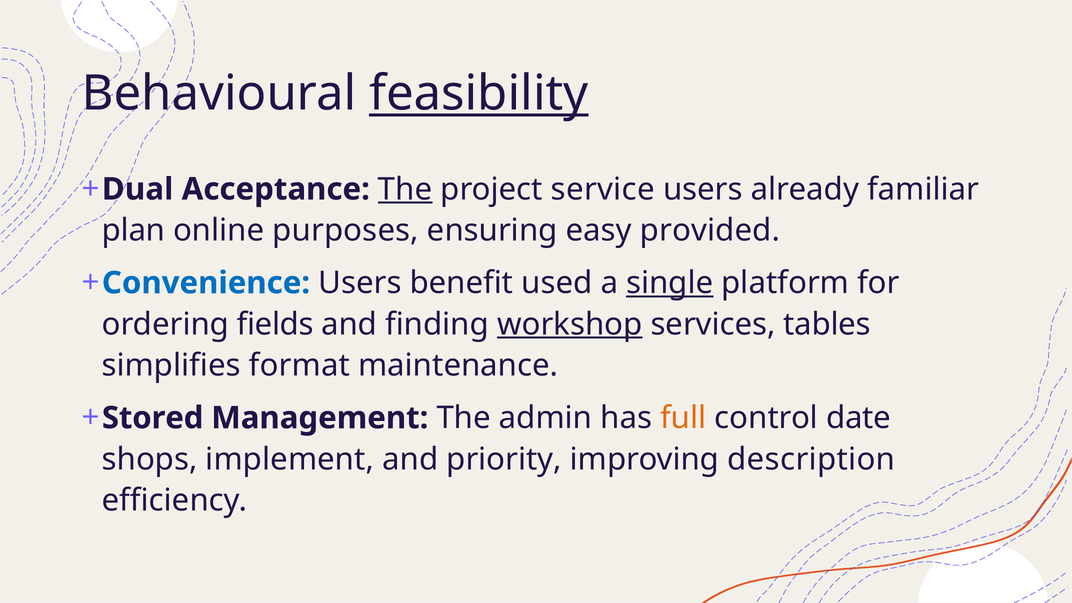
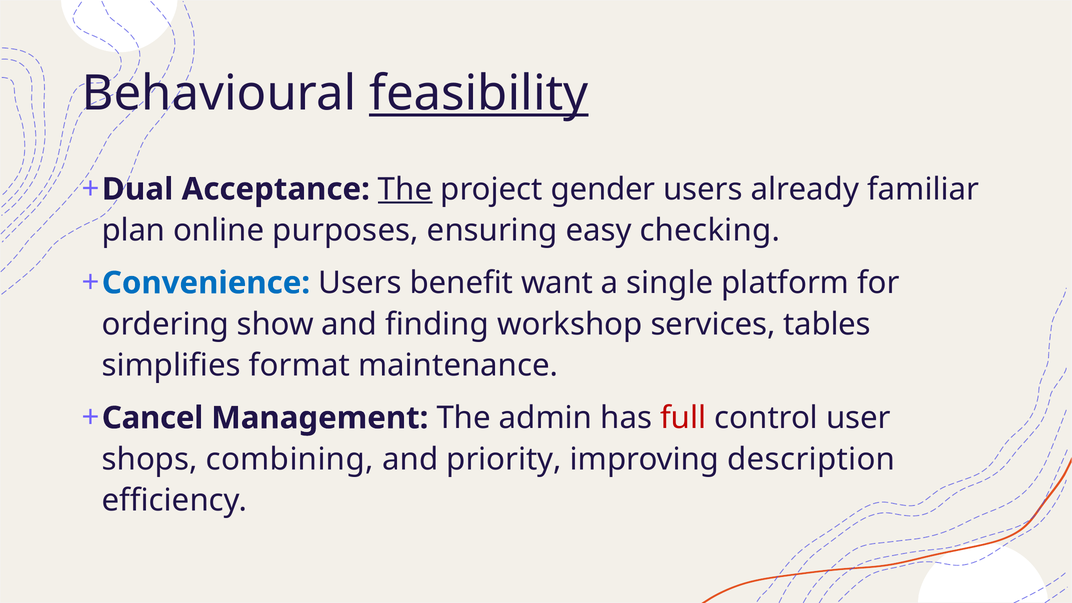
service: service -> gender
provided: provided -> checking
used: used -> want
single underline: present -> none
fields: fields -> show
workshop underline: present -> none
Stored: Stored -> Cancel
full colour: orange -> red
date: date -> user
implement: implement -> combining
